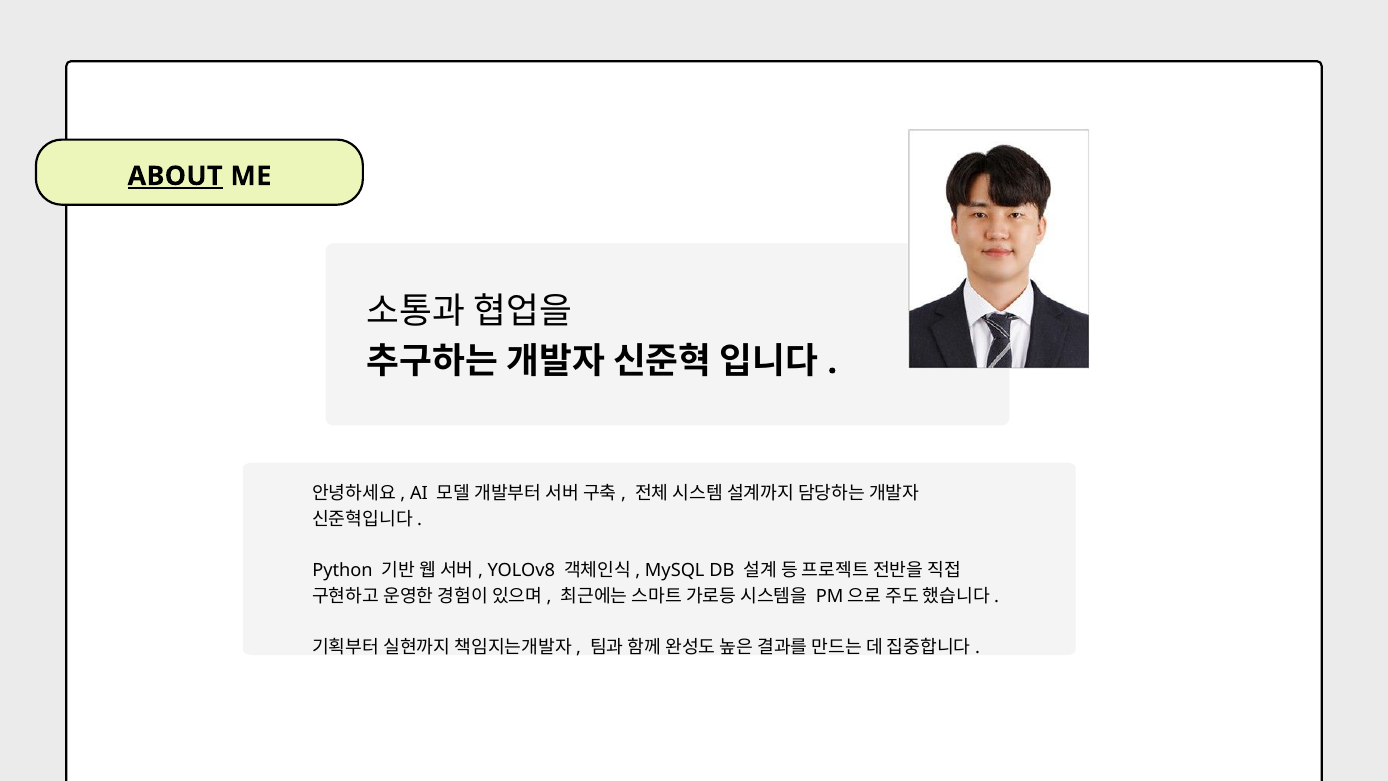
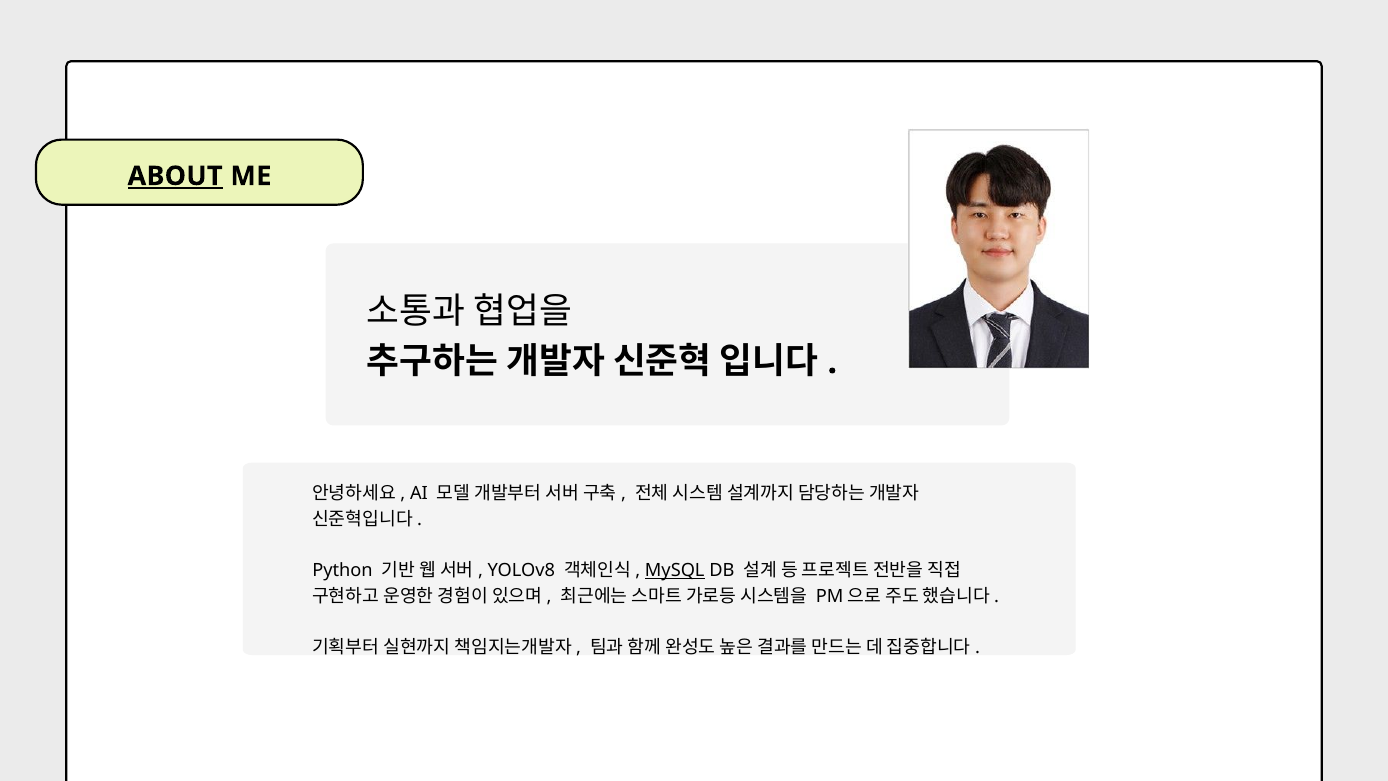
MySQL underline: none -> present
